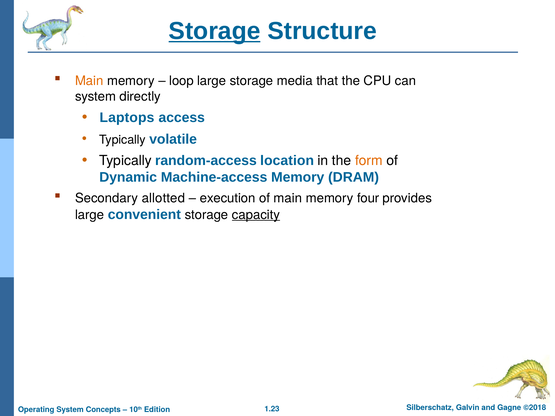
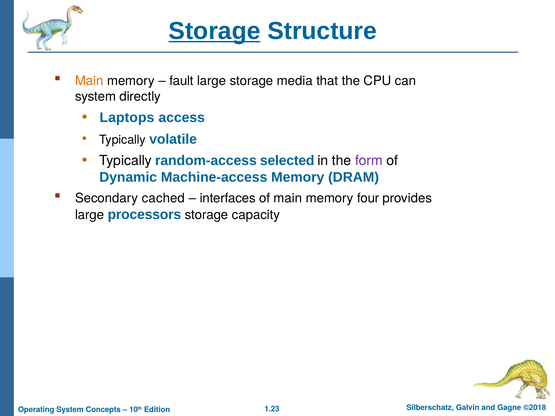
loop: loop -> fault
location: location -> selected
form colour: orange -> purple
allotted: allotted -> cached
execution: execution -> interfaces
convenient: convenient -> processors
capacity underline: present -> none
